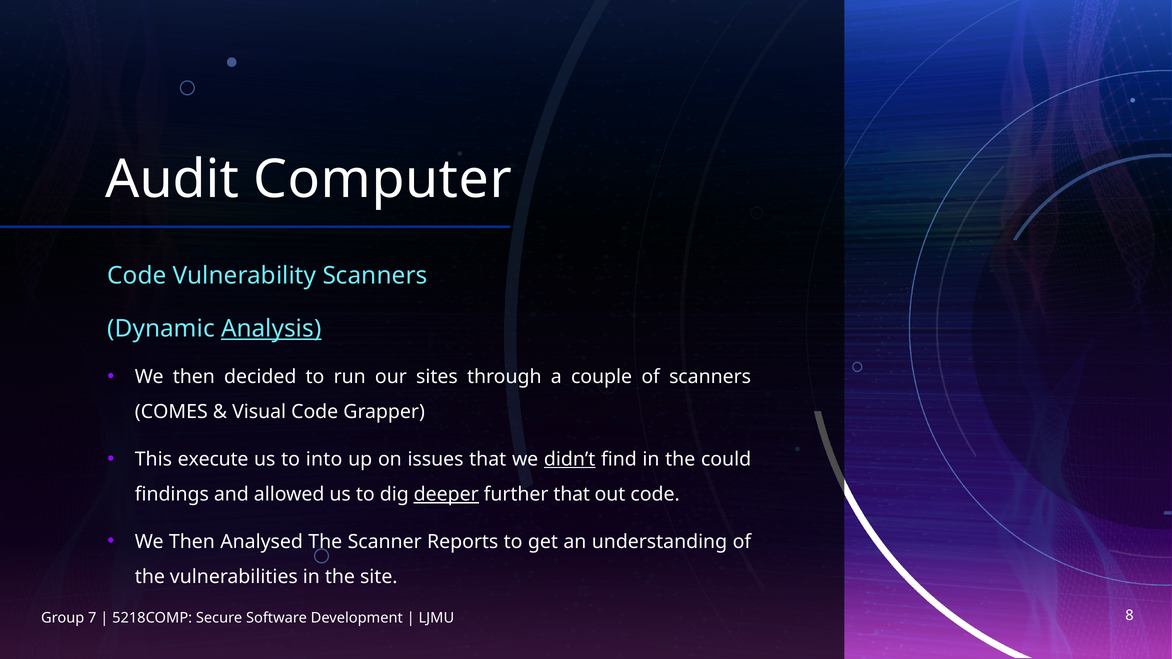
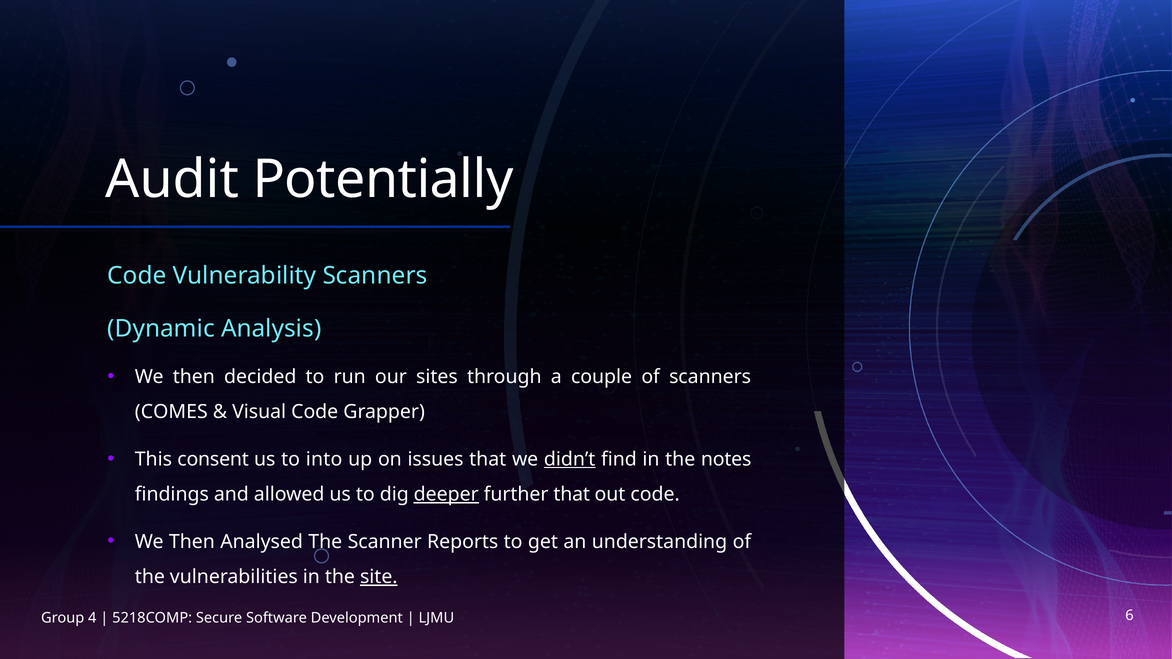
Computer: Computer -> Potentially
Analysis underline: present -> none
execute: execute -> consent
could: could -> notes
site underline: none -> present
7: 7 -> 4
8: 8 -> 6
